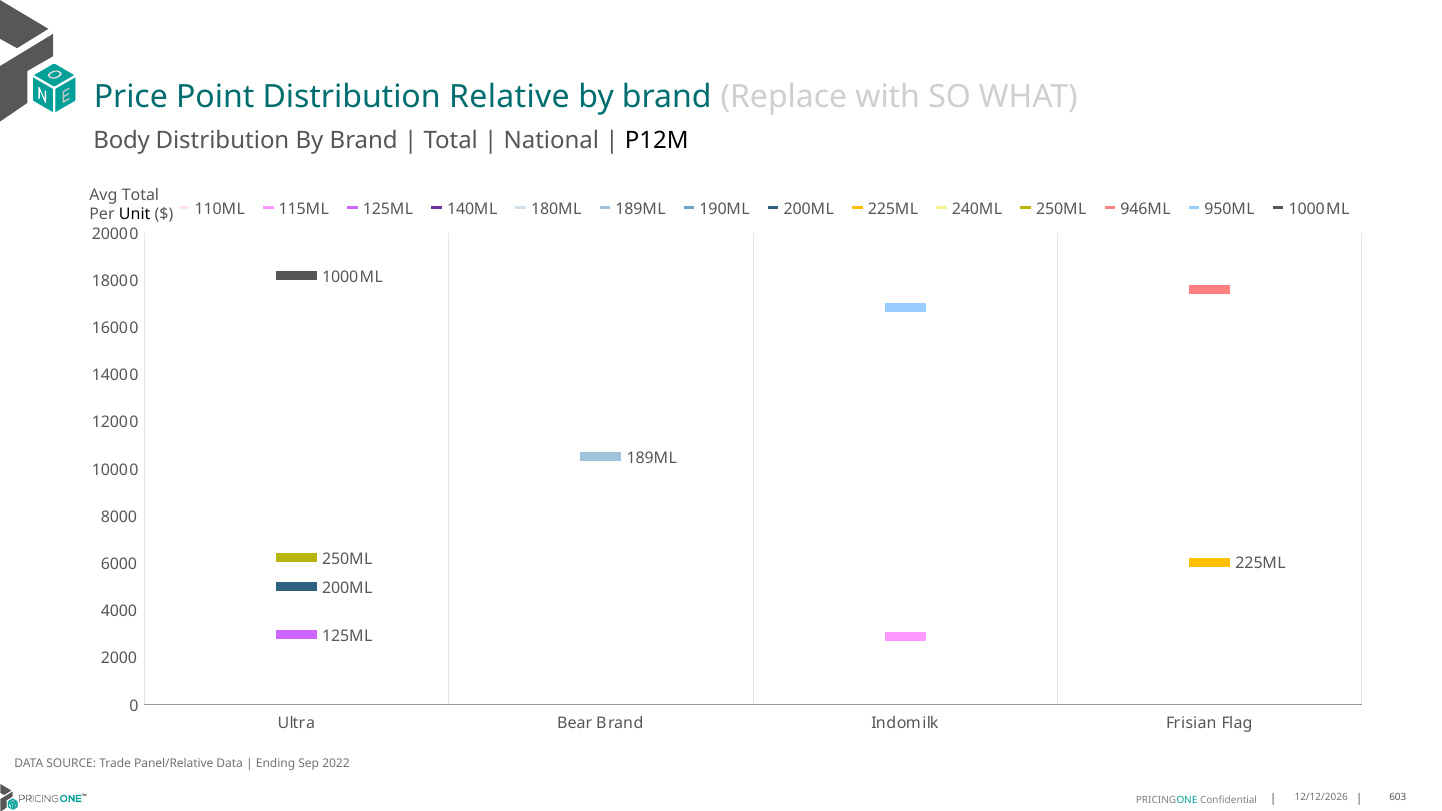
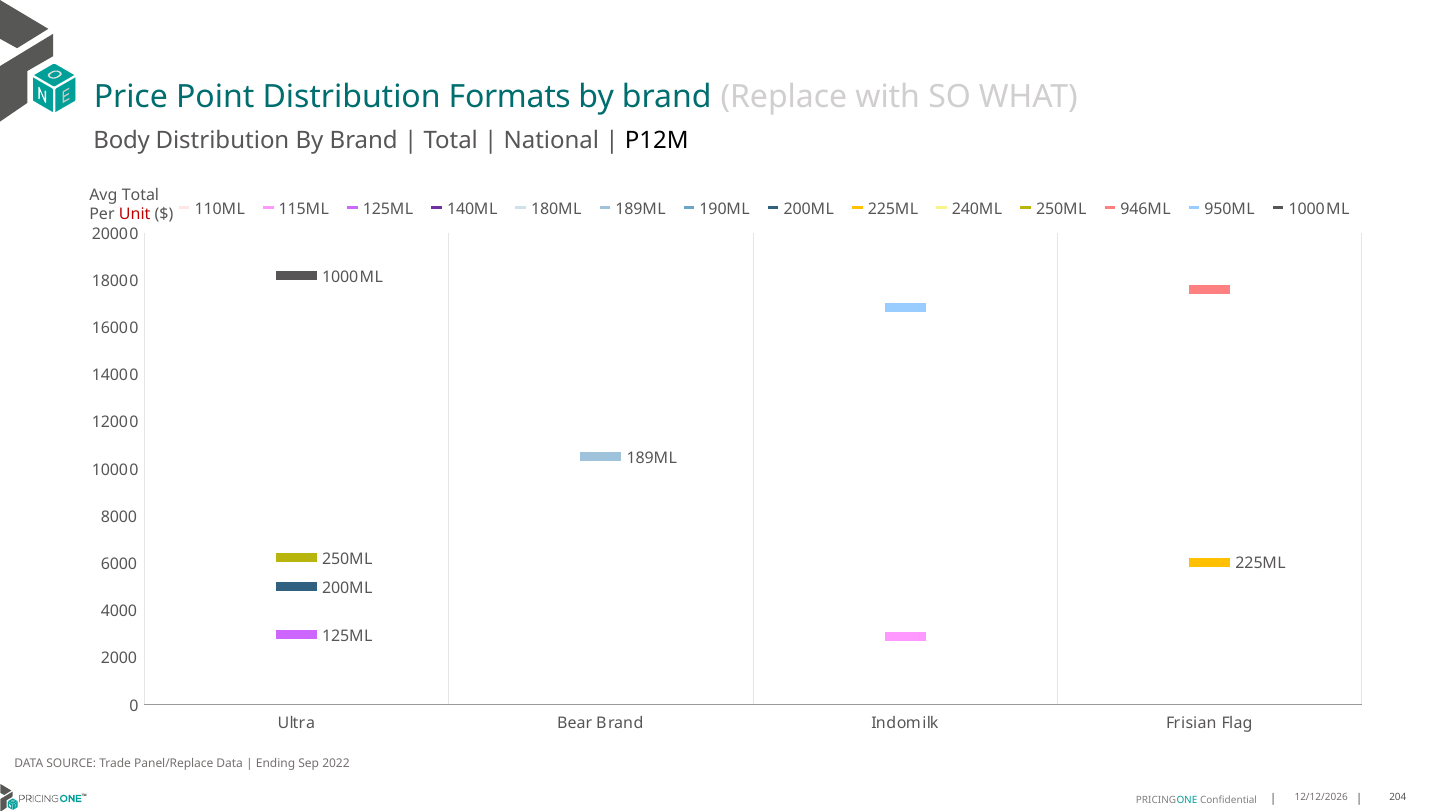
Relative: Relative -> Formats
Unit colour: black -> red
Panel/Relative: Panel/Relative -> Panel/Replace
603: 603 -> 204
